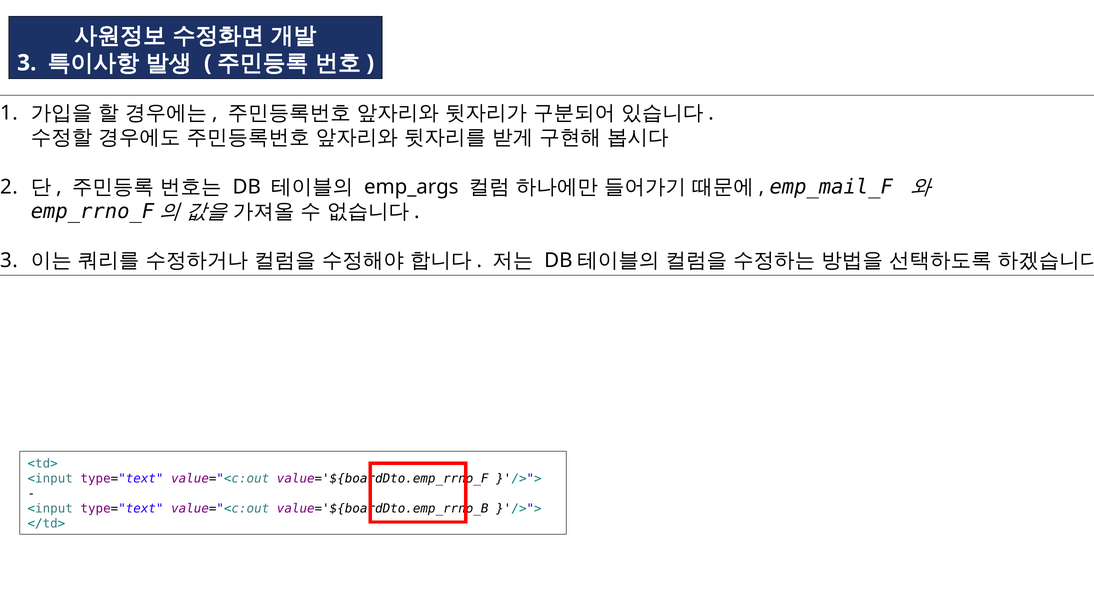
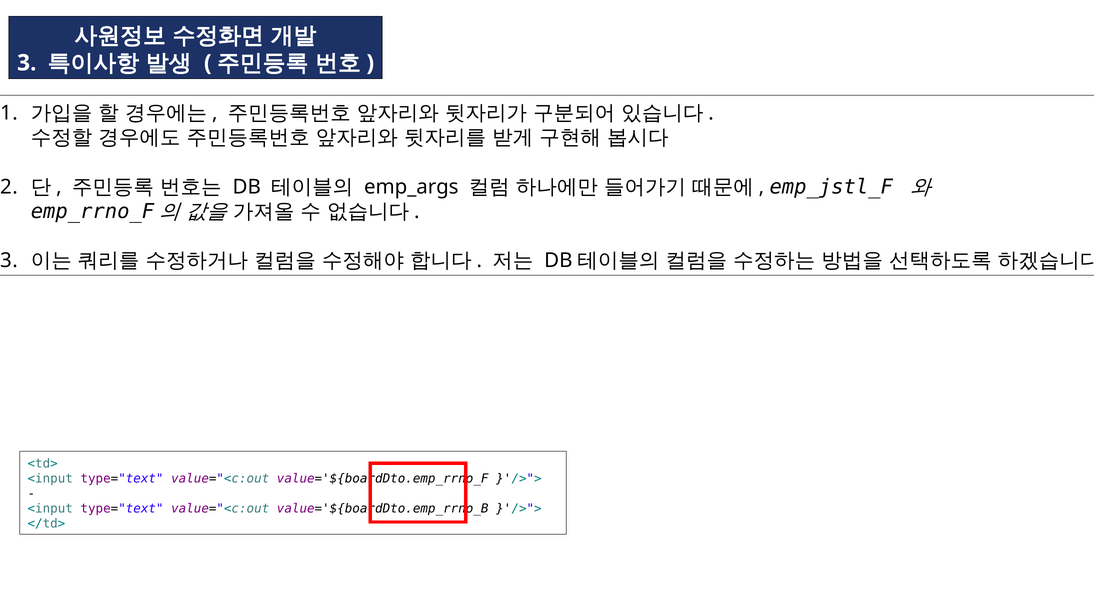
emp_mail_F: emp_mail_F -> emp_jstl_F
